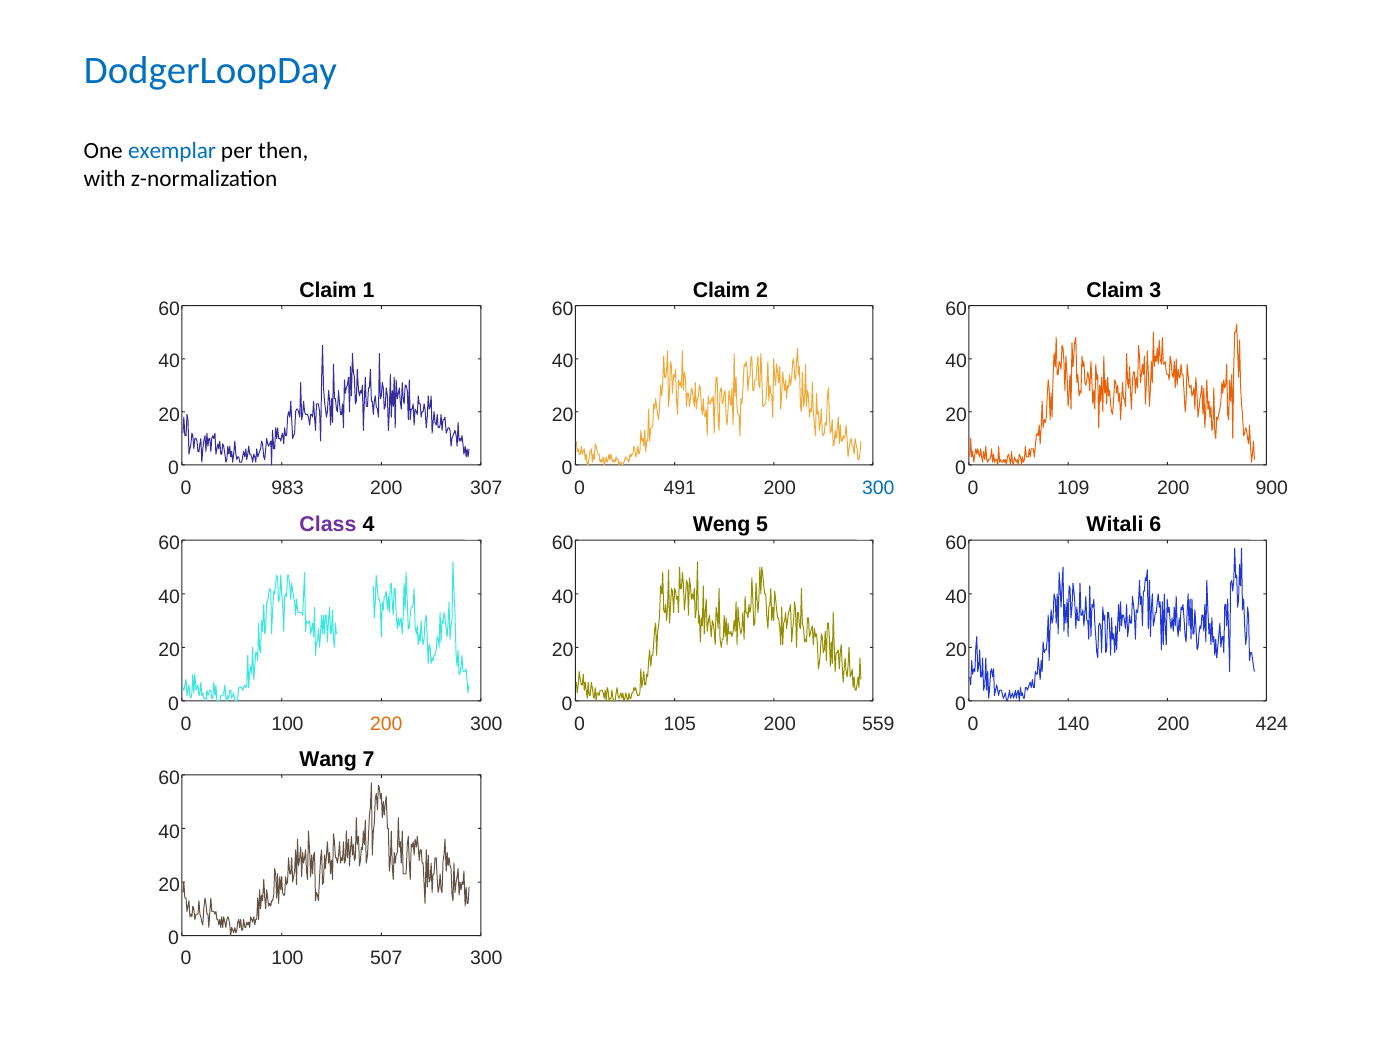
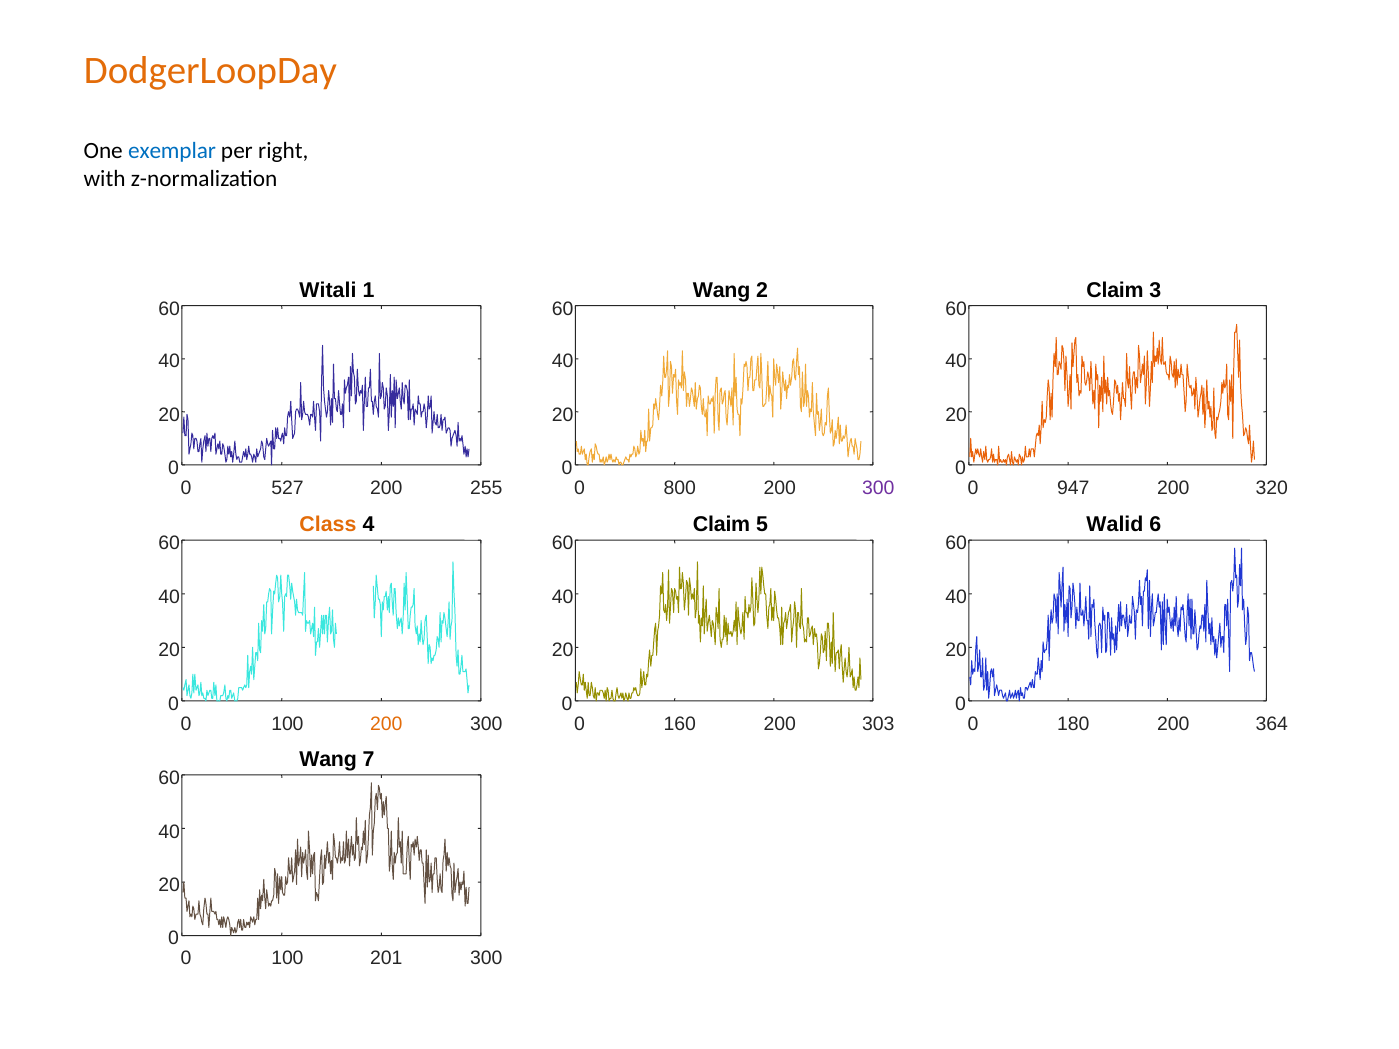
DodgerLoopDay colour: blue -> orange
then: then -> right
Claim at (328, 290): Claim -> Witali
Claim at (722, 290): Claim -> Wang
983: 983 -> 527
307: 307 -> 255
491: 491 -> 800
300 at (878, 488) colour: blue -> purple
109: 109 -> 947
900: 900 -> 320
Class colour: purple -> orange
Weng at (722, 525): Weng -> Claim
Witali: Witali -> Walid
105: 105 -> 160
559: 559 -> 303
140: 140 -> 180
424: 424 -> 364
507: 507 -> 201
